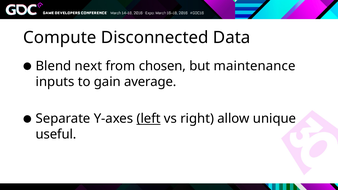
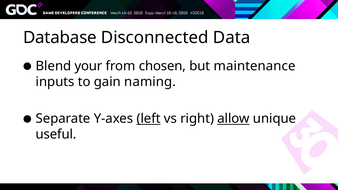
Compute: Compute -> Database
next: next -> your
average: average -> naming
allow underline: none -> present
